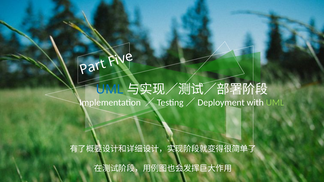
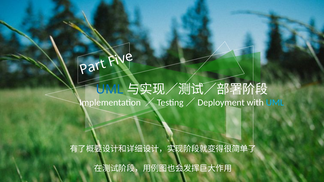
UML at (275, 103) colour: light green -> light blue
